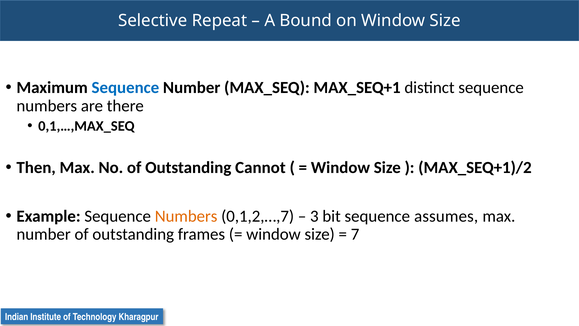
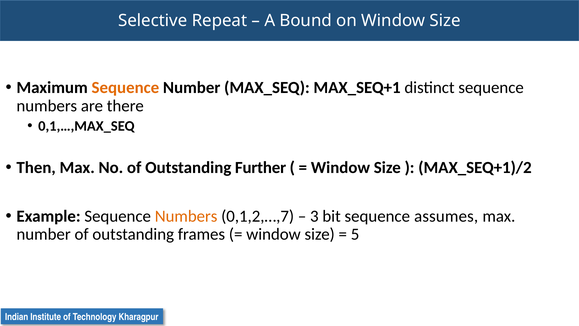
Sequence at (125, 88) colour: blue -> orange
Cannot: Cannot -> Further
7: 7 -> 5
